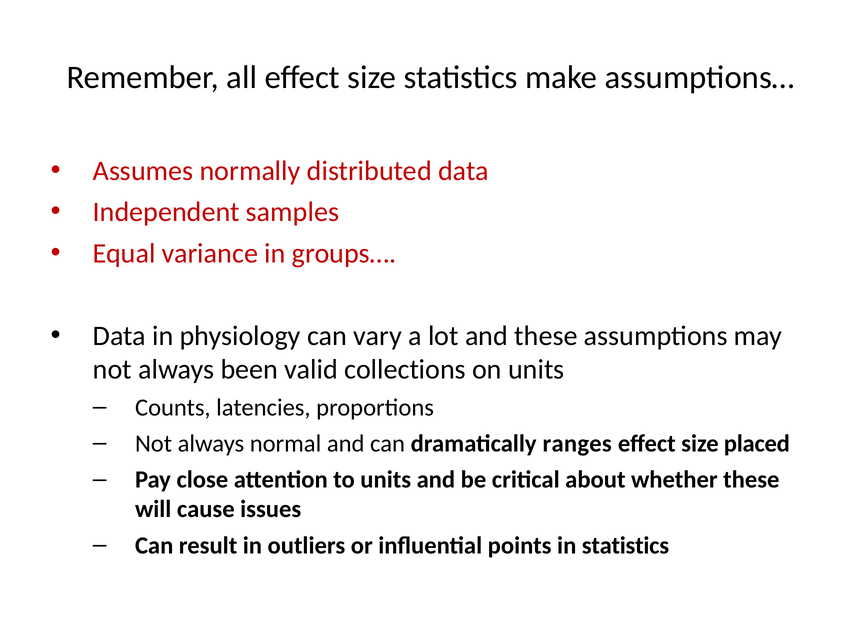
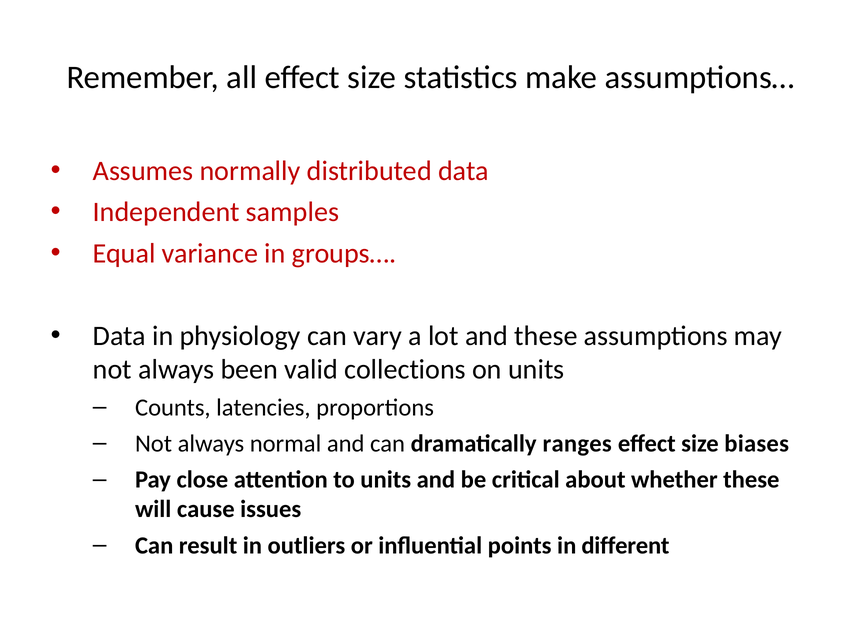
placed: placed -> biases
in statistics: statistics -> different
